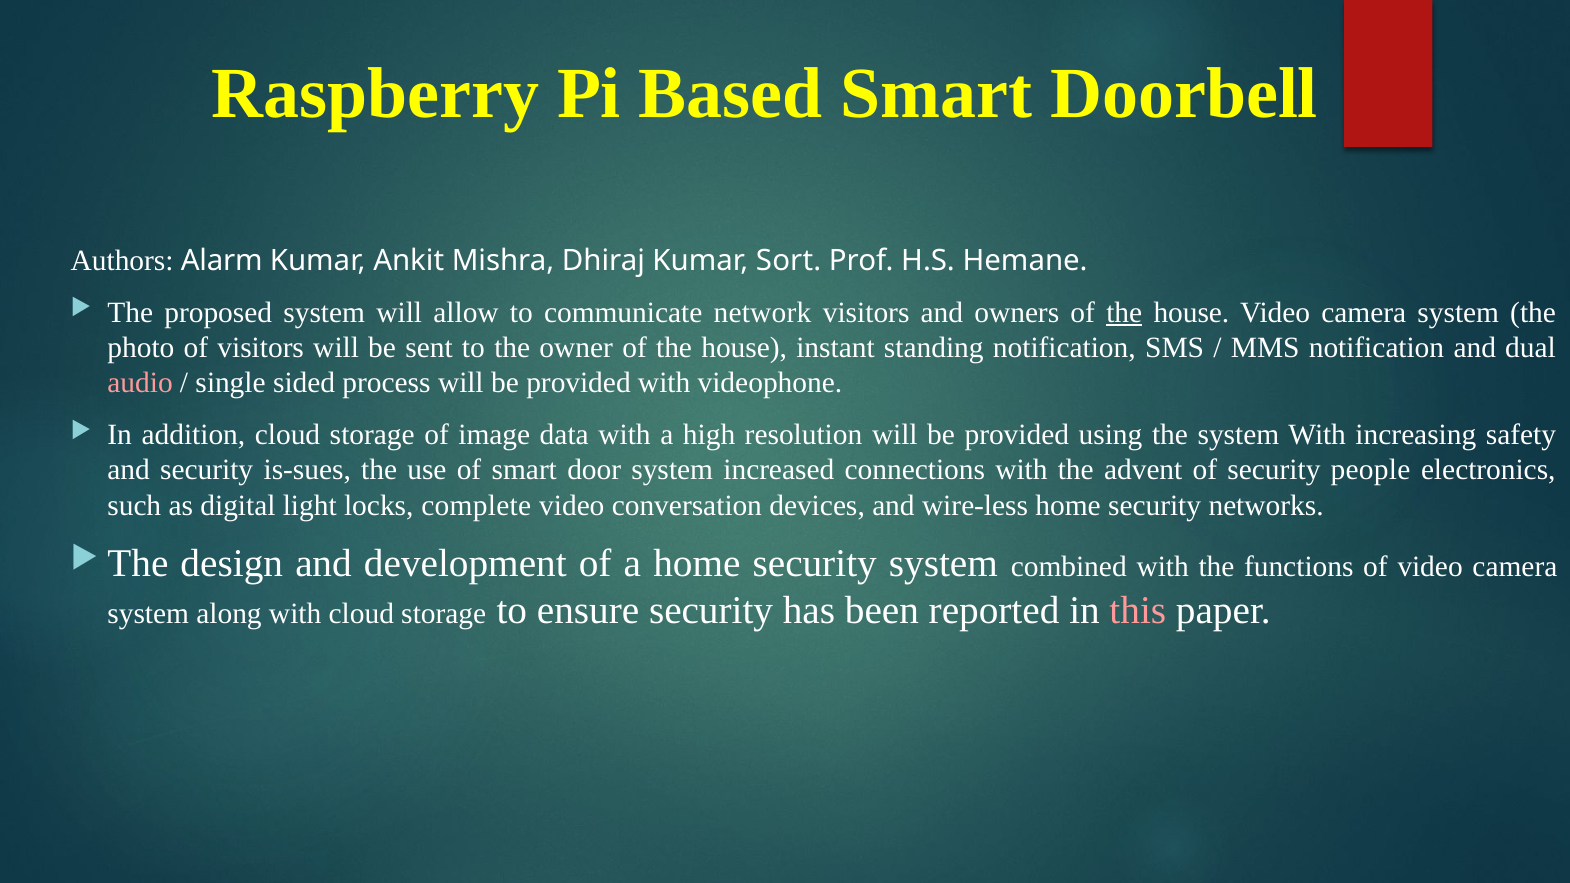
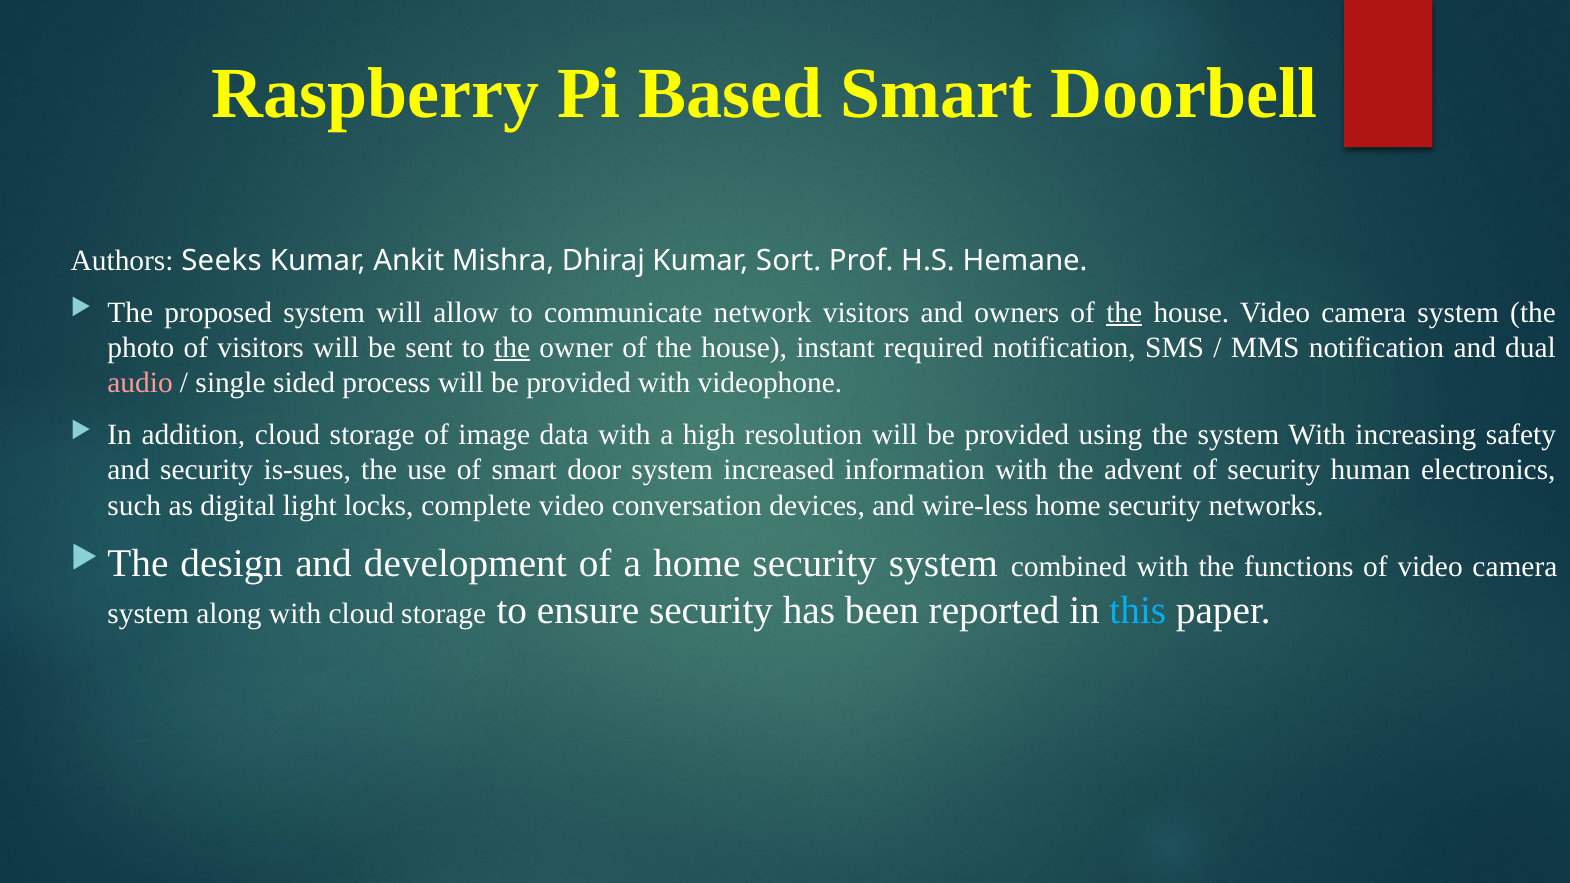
Alarm: Alarm -> Seeks
the at (512, 348) underline: none -> present
standing: standing -> required
connections: connections -> information
people: people -> human
this colour: pink -> light blue
